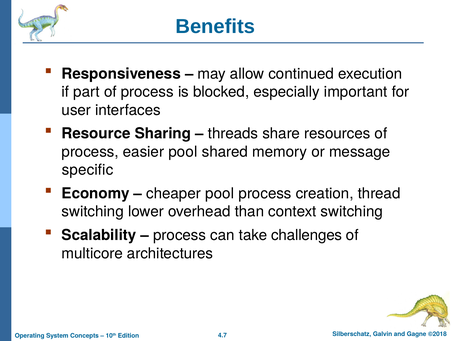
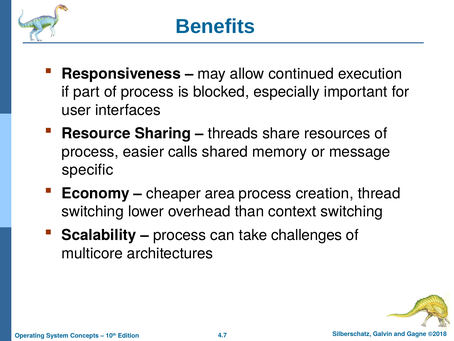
easier pool: pool -> calls
cheaper pool: pool -> area
